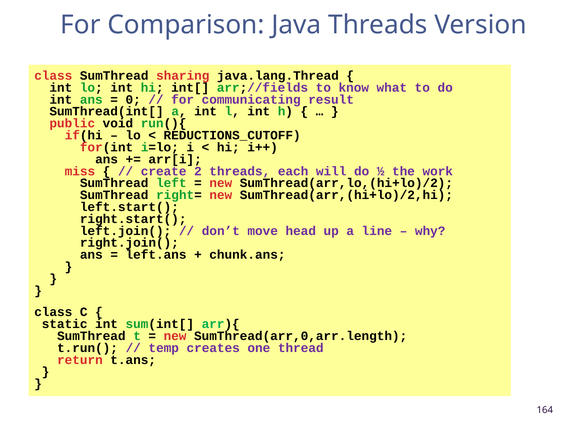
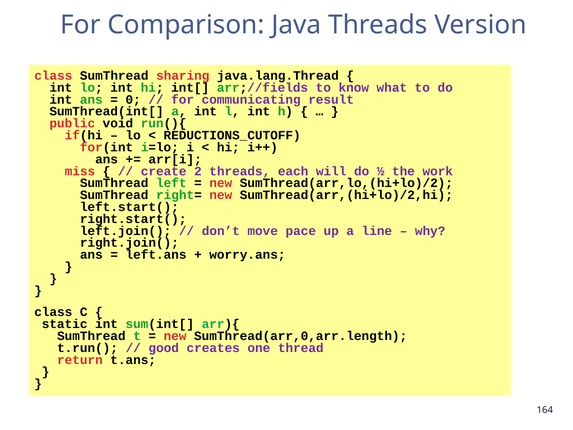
head: head -> pace
chunk.ans: chunk.ans -> worry.ans
temp: temp -> good
